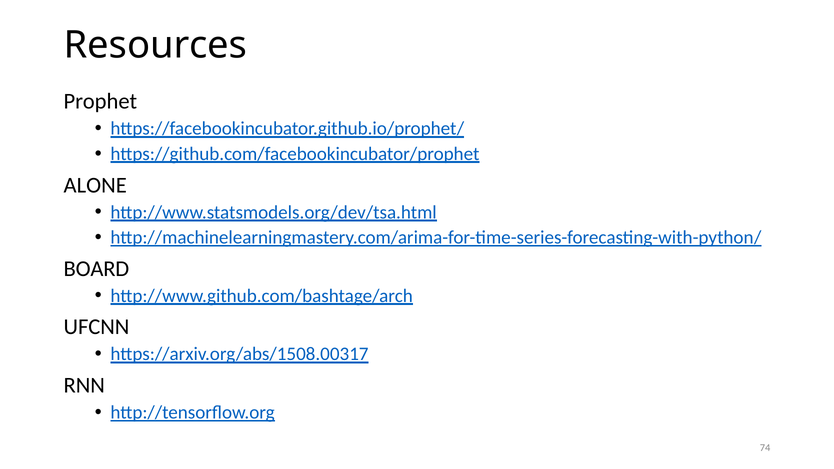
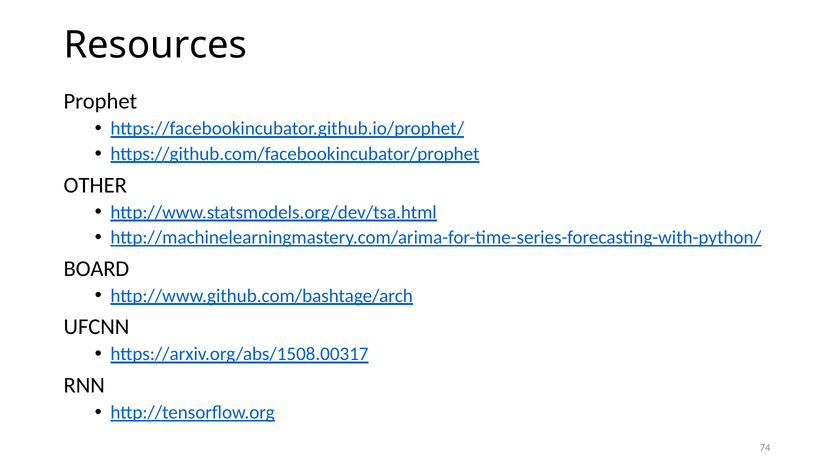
ALONE: ALONE -> OTHER
